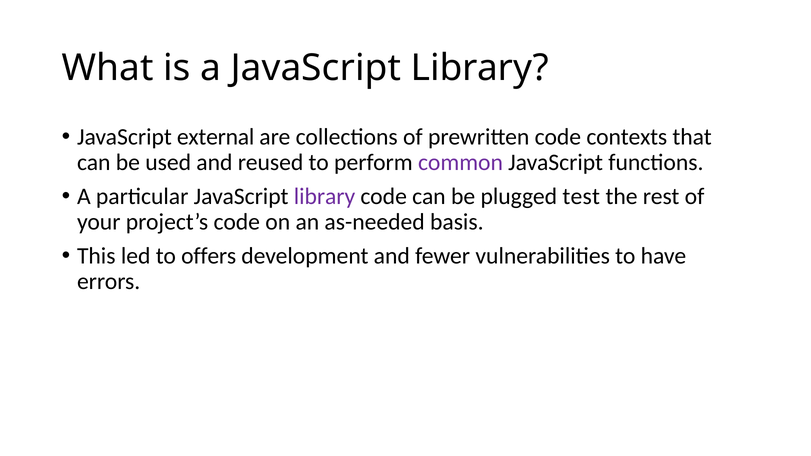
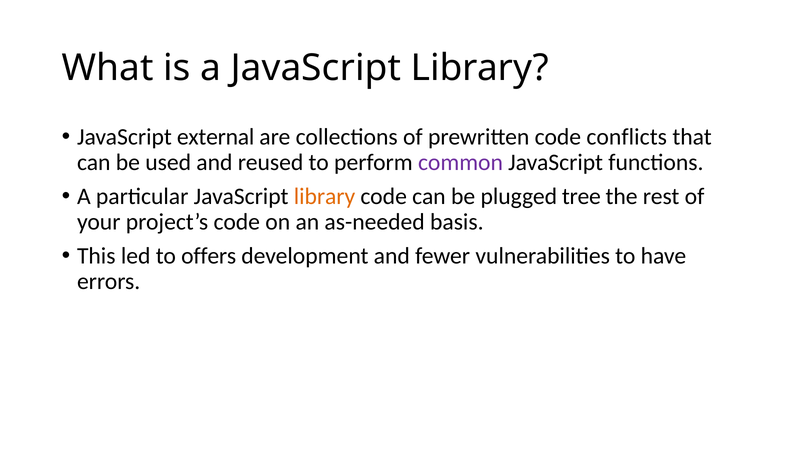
contexts: contexts -> conflicts
library at (325, 197) colour: purple -> orange
test: test -> tree
